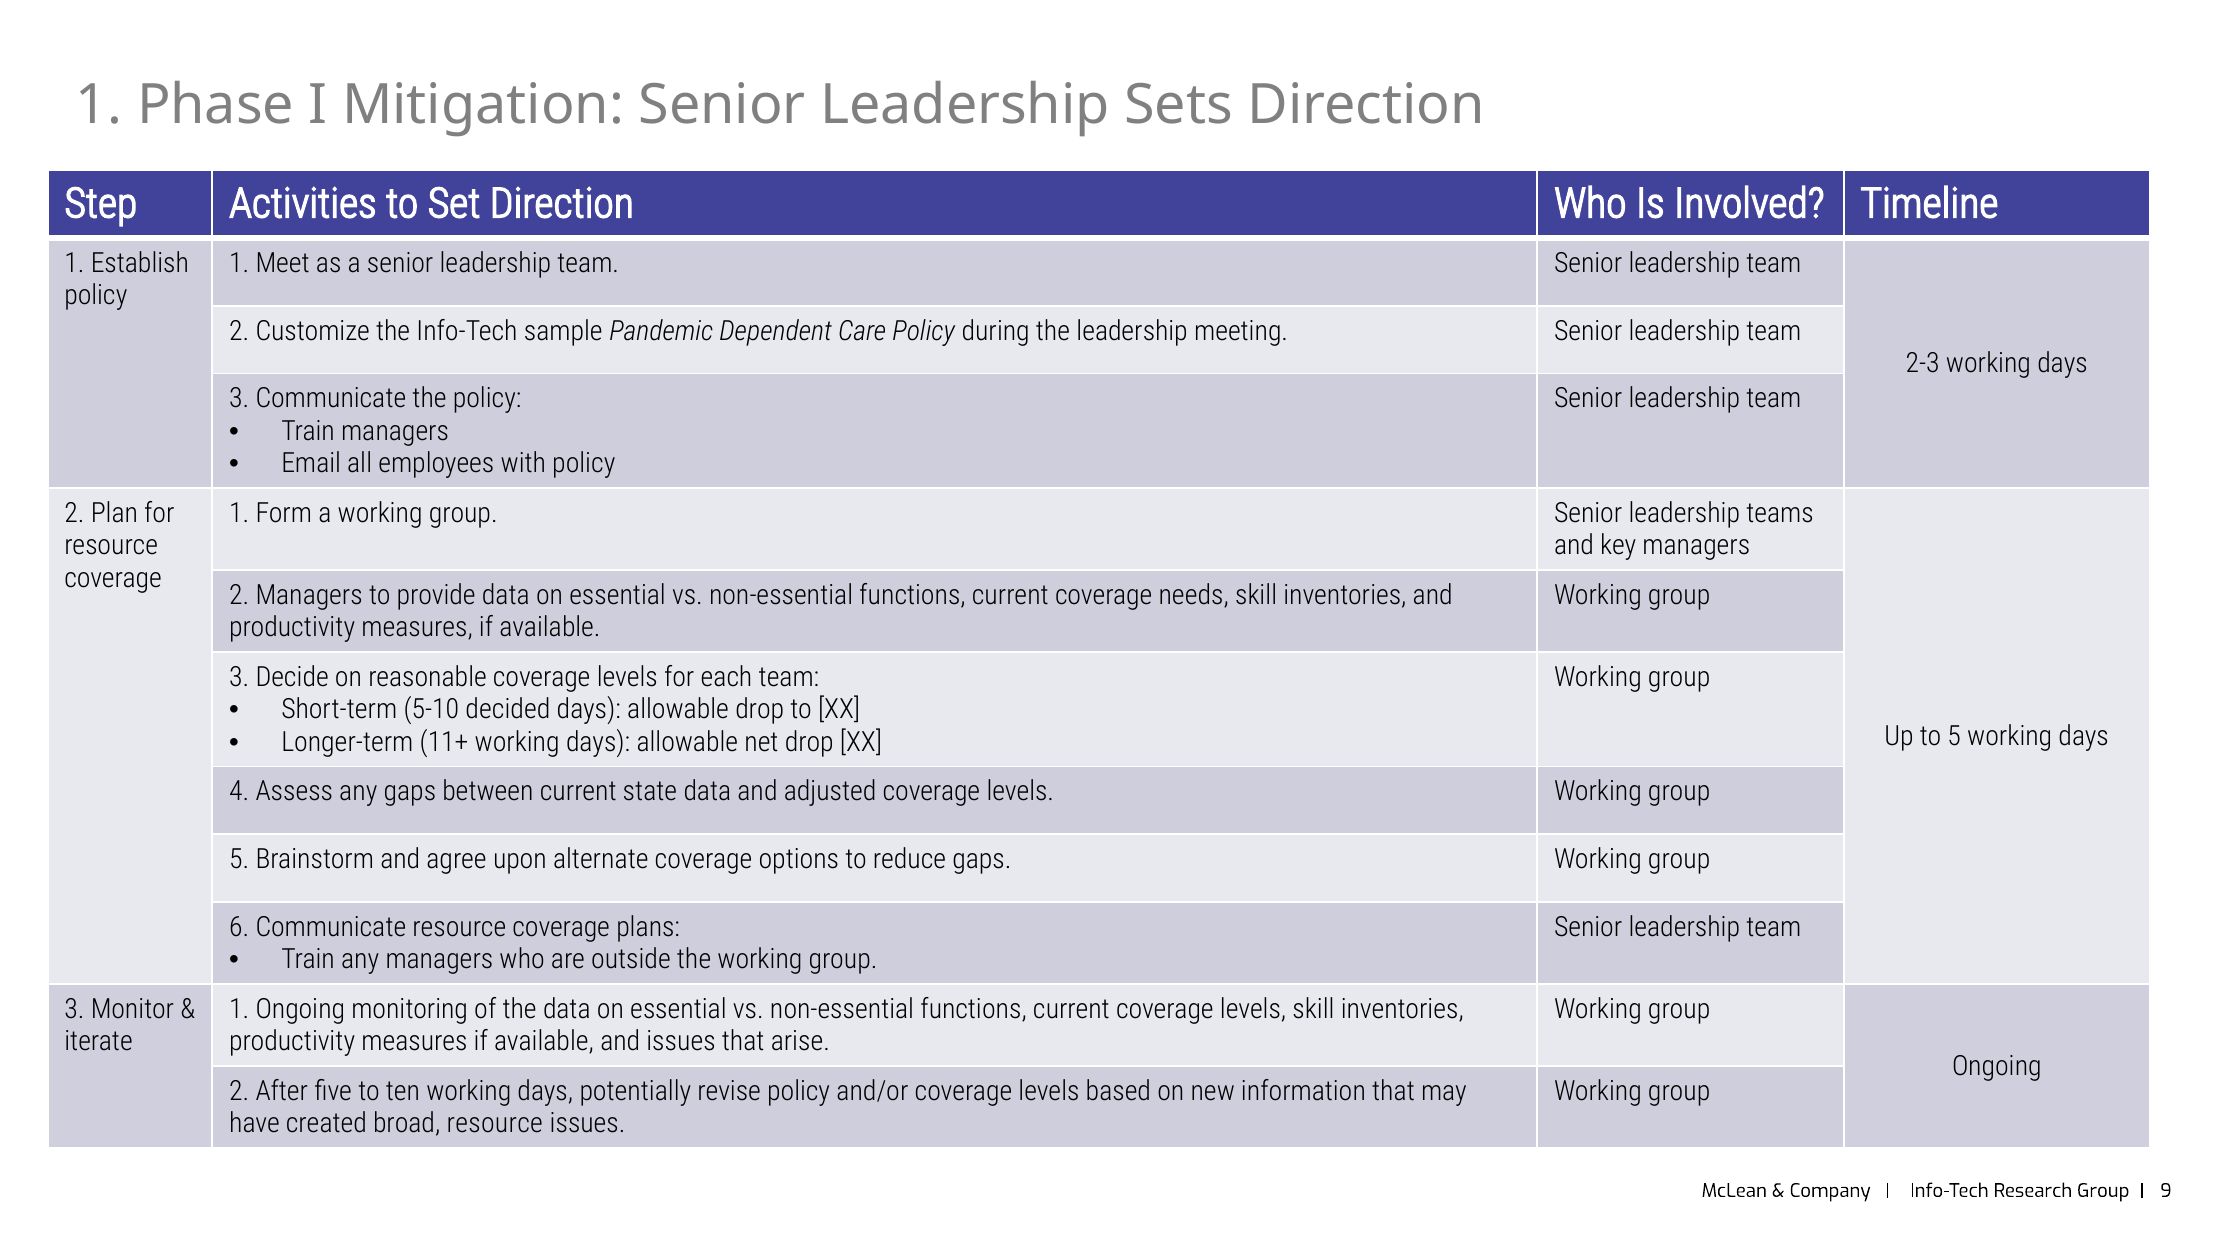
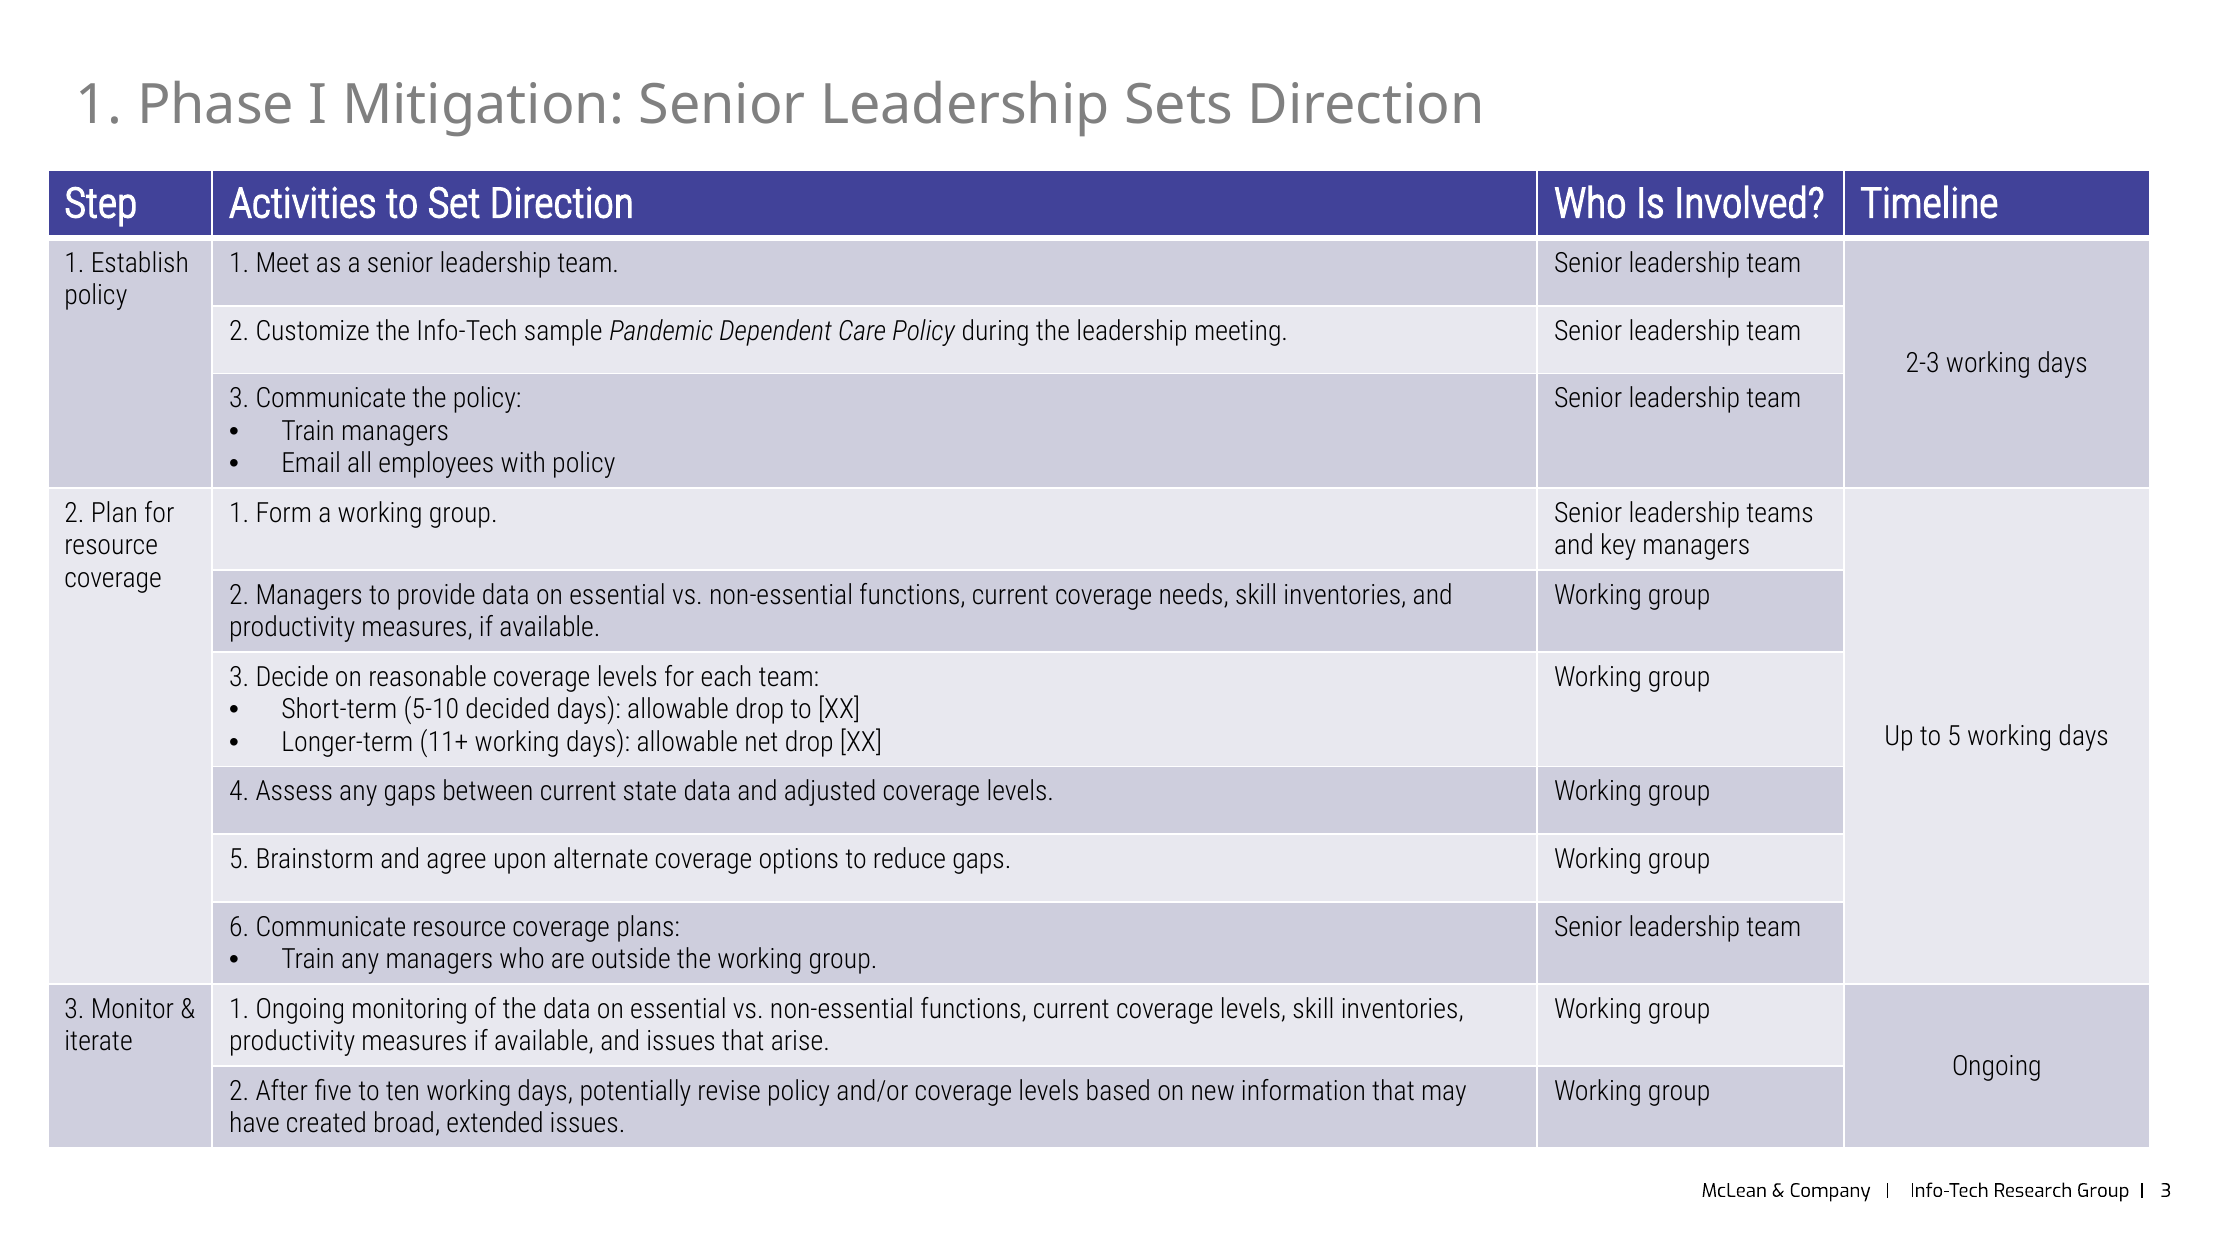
broad resource: resource -> extended
9 at (2166, 1191): 9 -> 3
